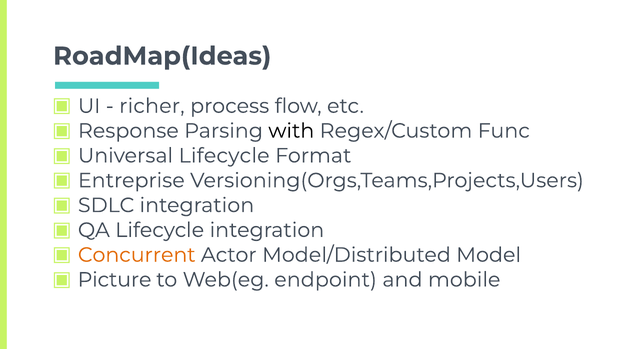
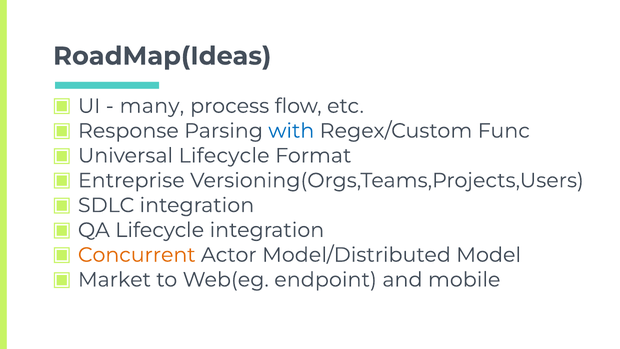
richer: richer -> many
with colour: black -> blue
Picture: Picture -> Market
